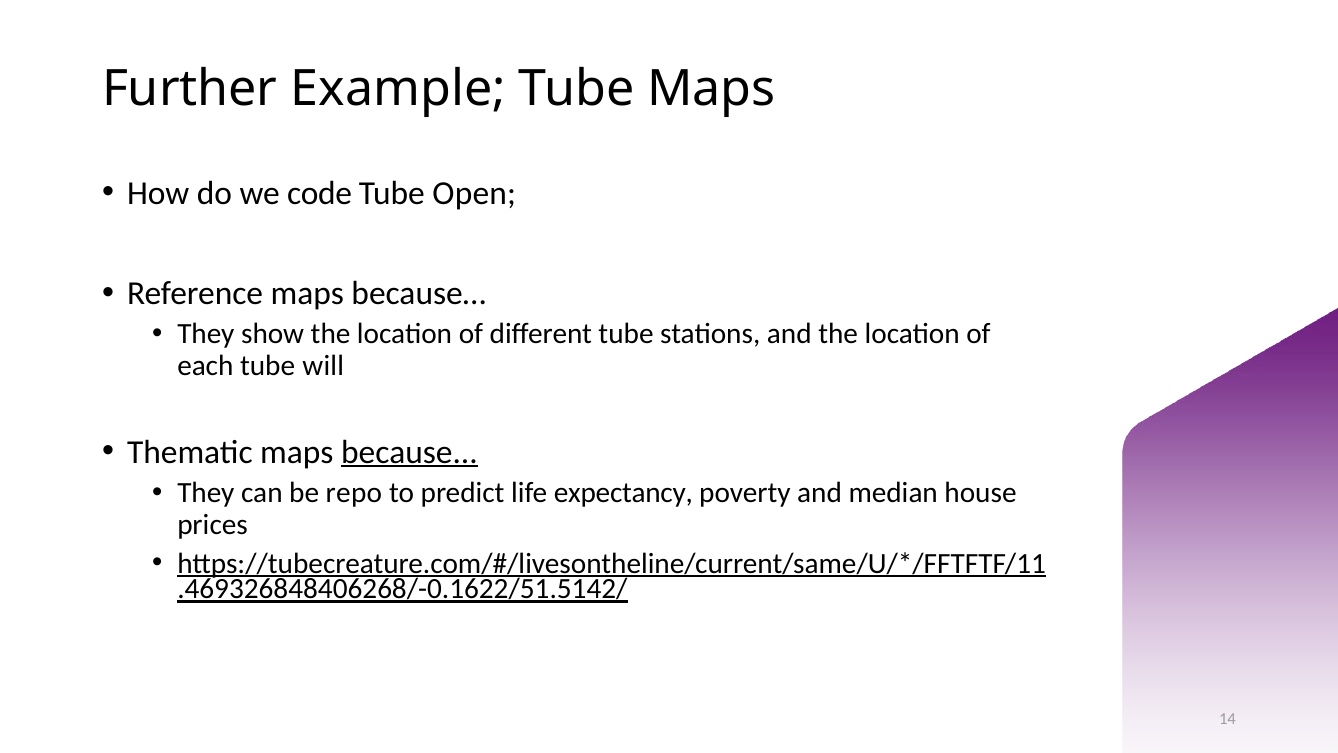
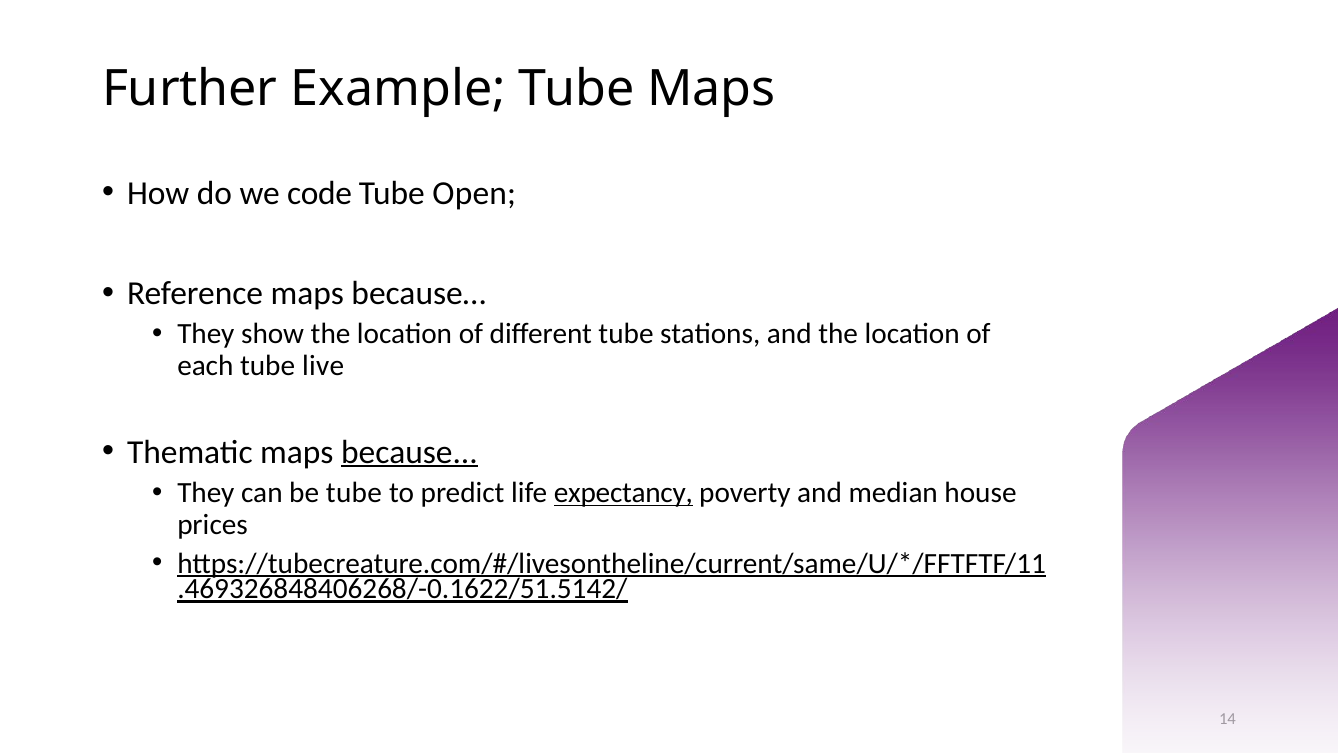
will: will -> live
be repo: repo -> tube
expectancy underline: none -> present
